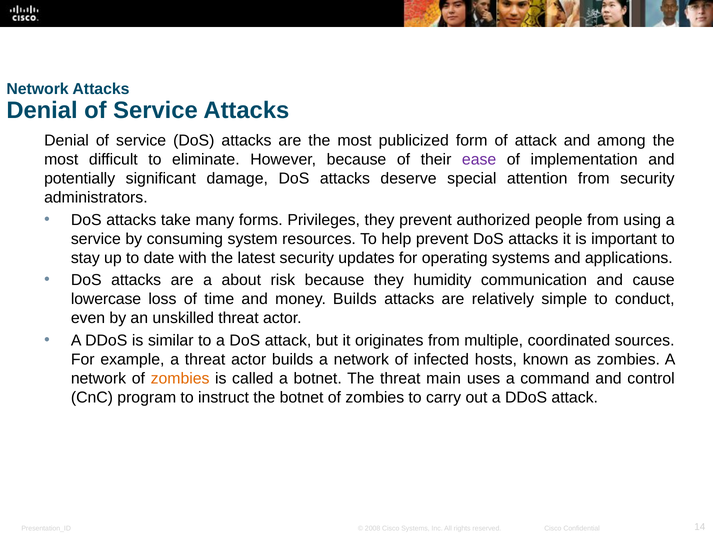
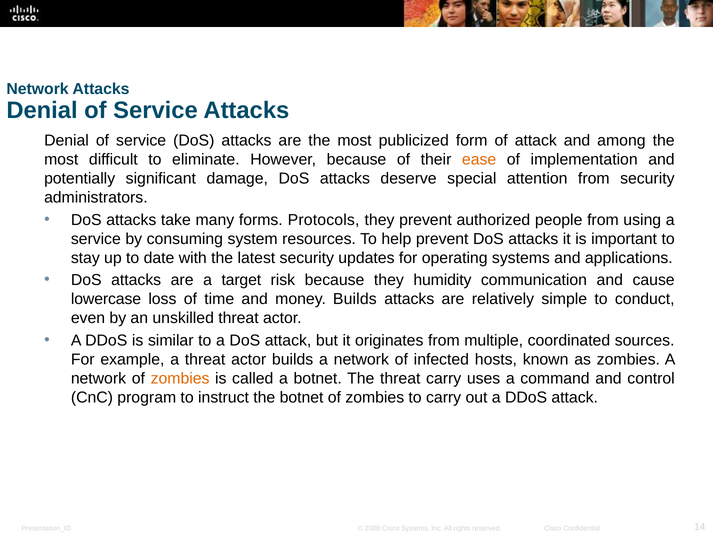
ease colour: purple -> orange
Privileges: Privileges -> Protocols
about: about -> target
threat main: main -> carry
